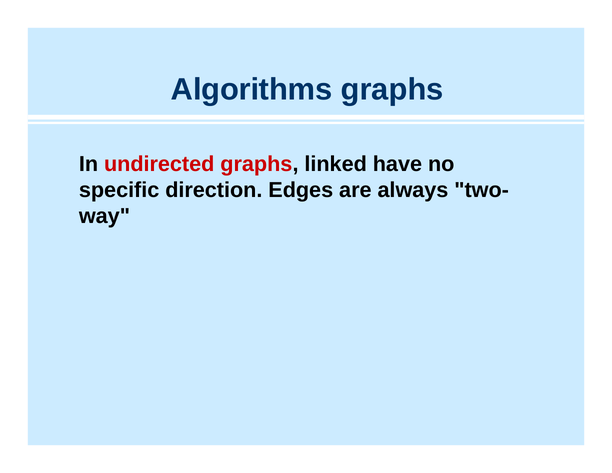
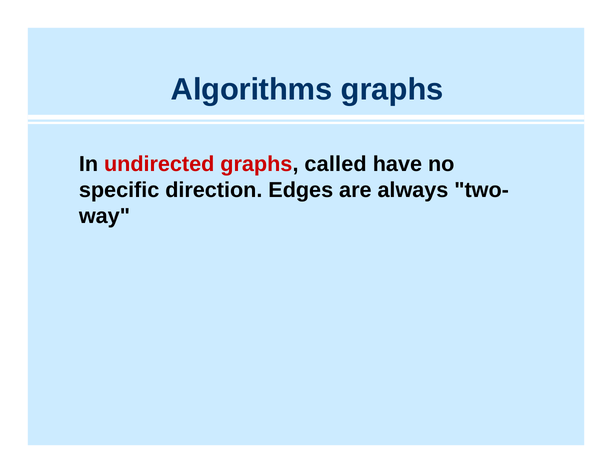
linked: linked -> called
